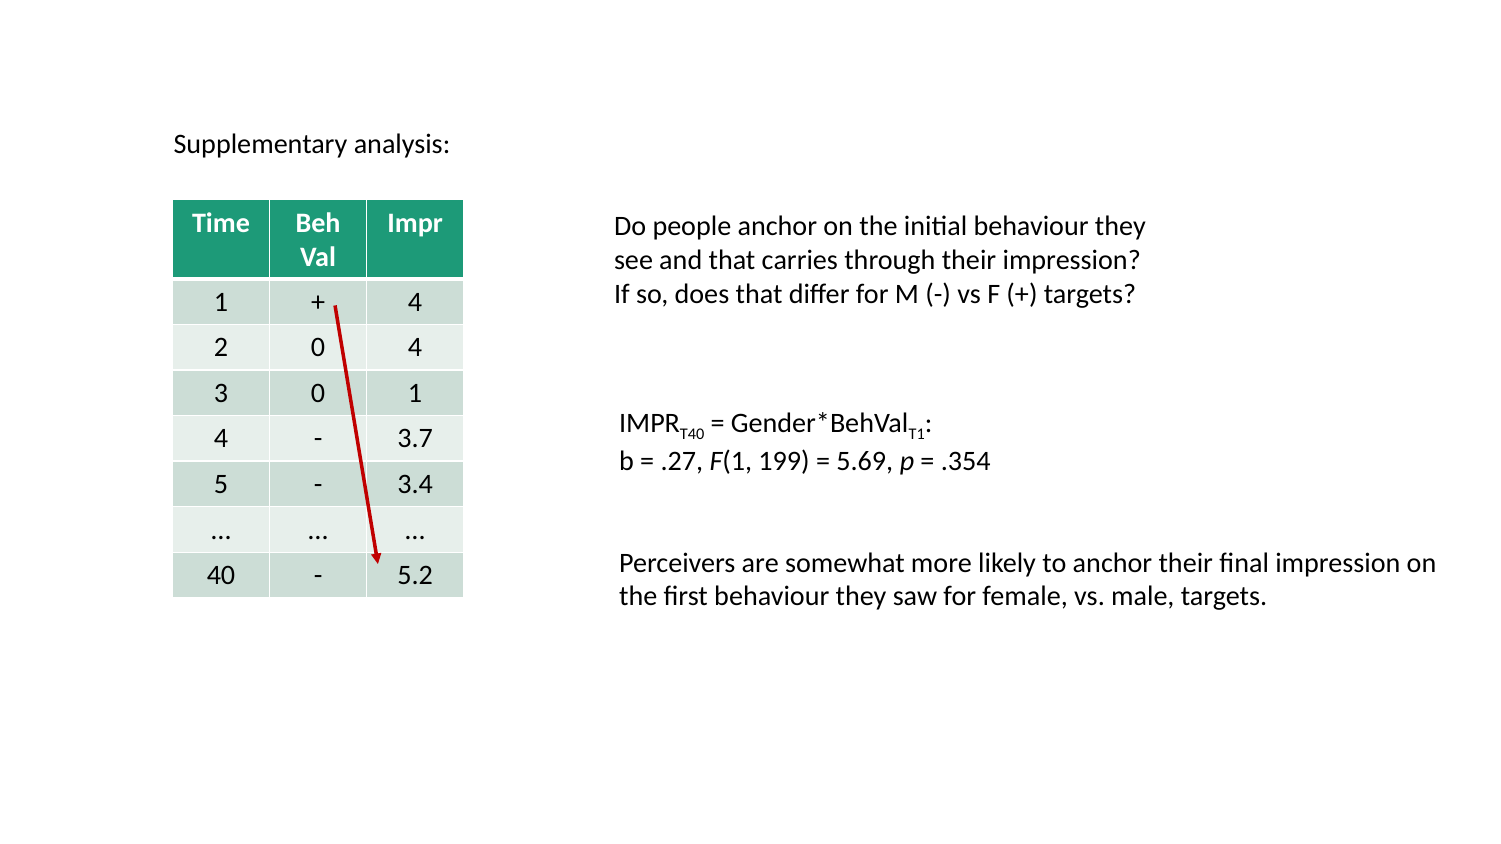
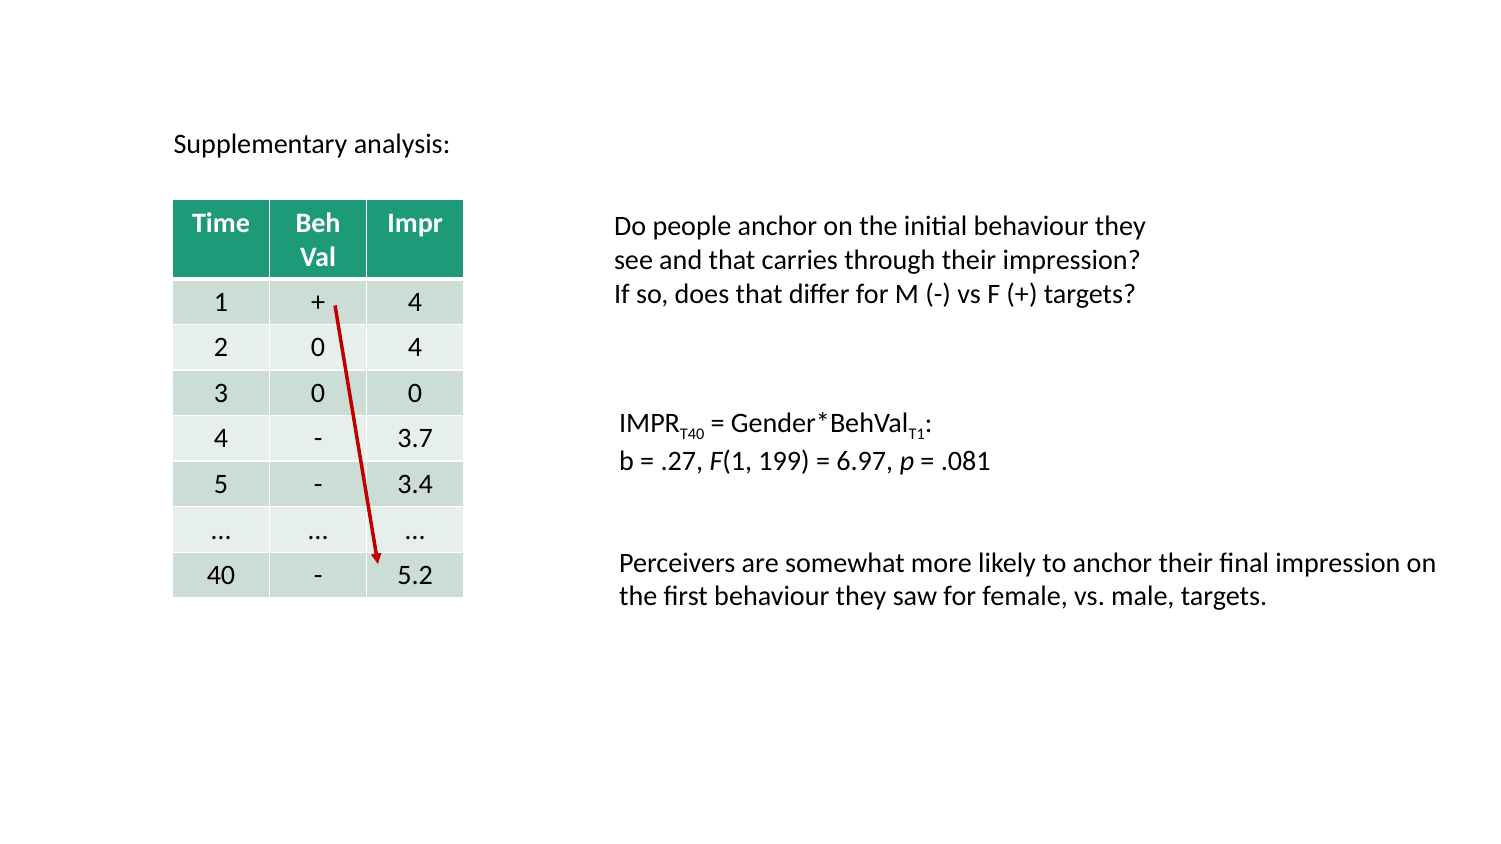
0 1: 1 -> 0
5.69: 5.69 -> 6.97
.354: .354 -> .081
